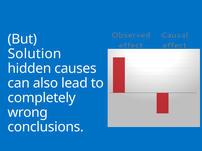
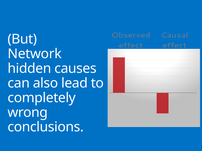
Solution: Solution -> Network
